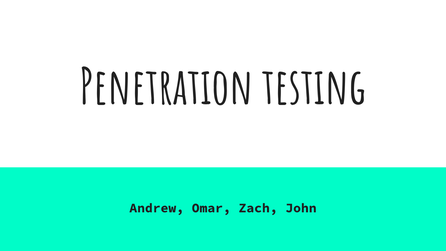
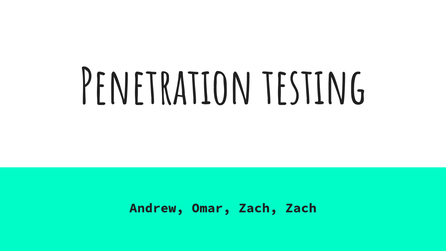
Zach John: John -> Zach
